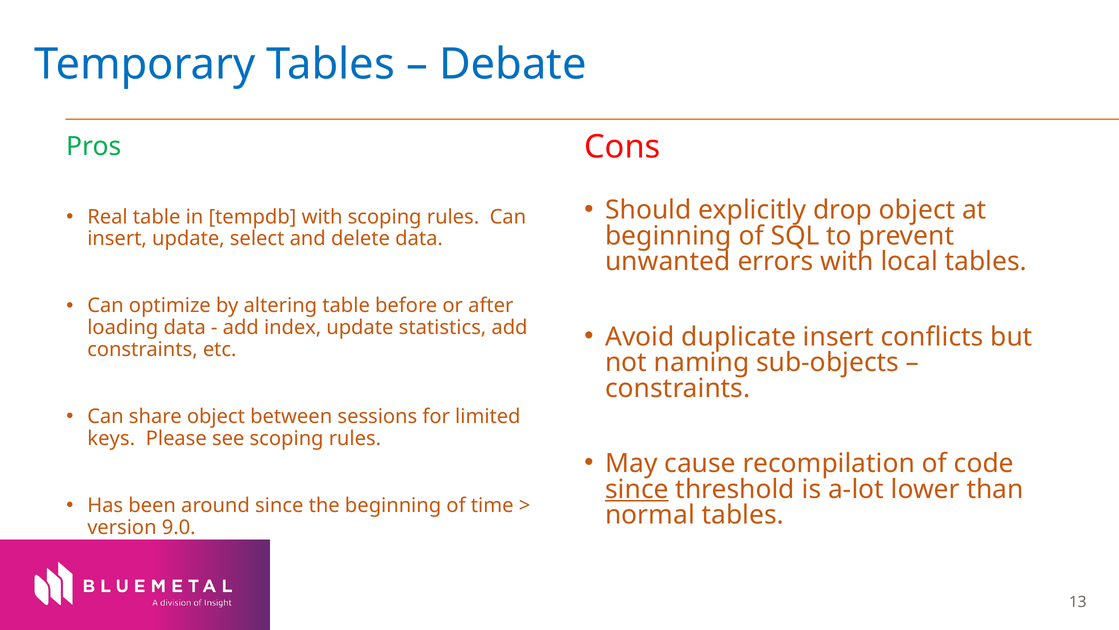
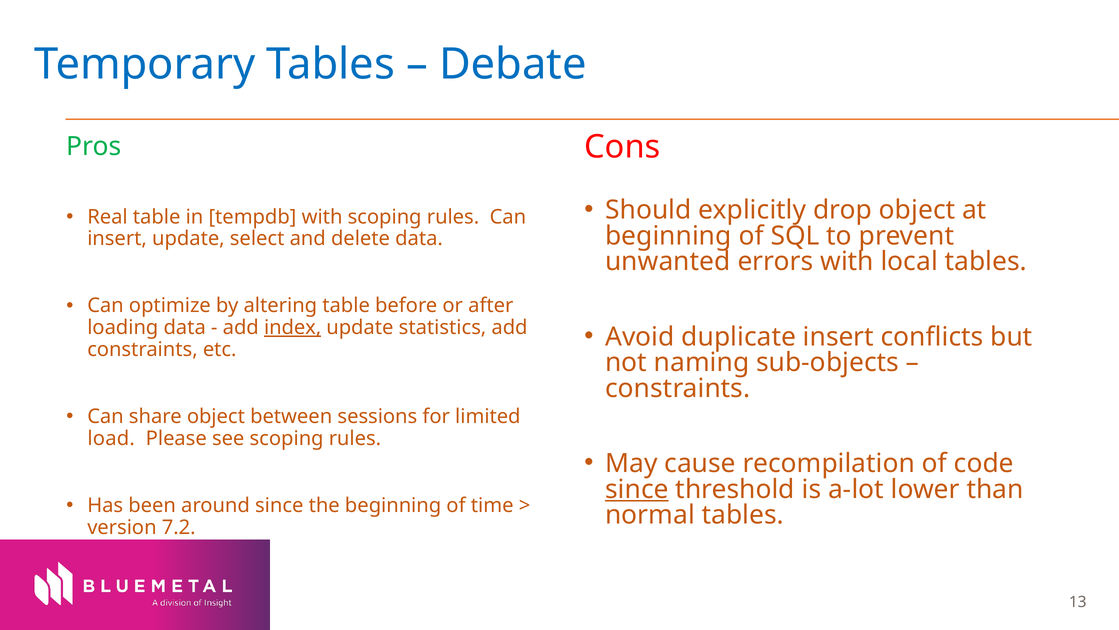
index underline: none -> present
keys: keys -> load
9.0: 9.0 -> 7.2
